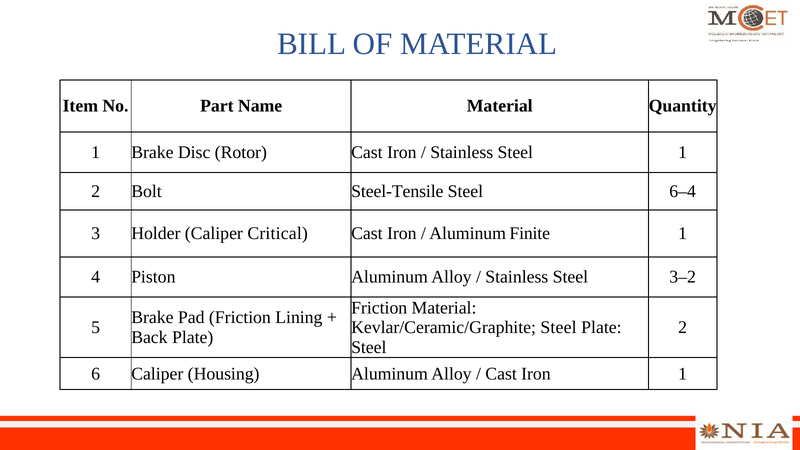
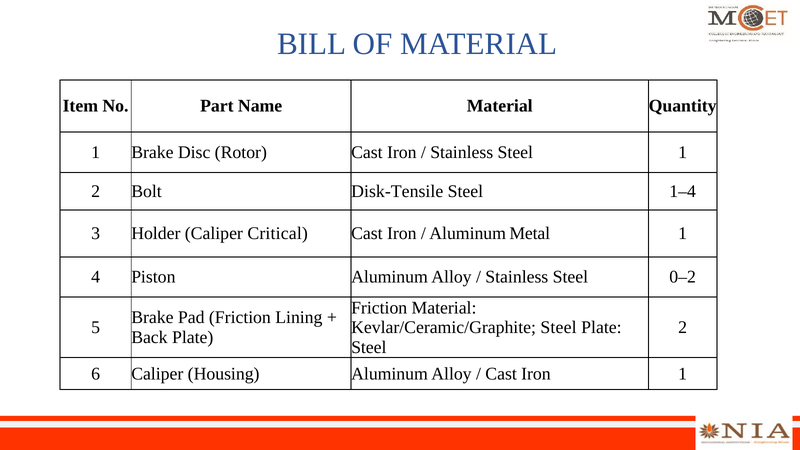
Steel-Tensile: Steel-Tensile -> Disk-Tensile
6–4: 6–4 -> 1–4
Finite: Finite -> Metal
3–2: 3–2 -> 0–2
